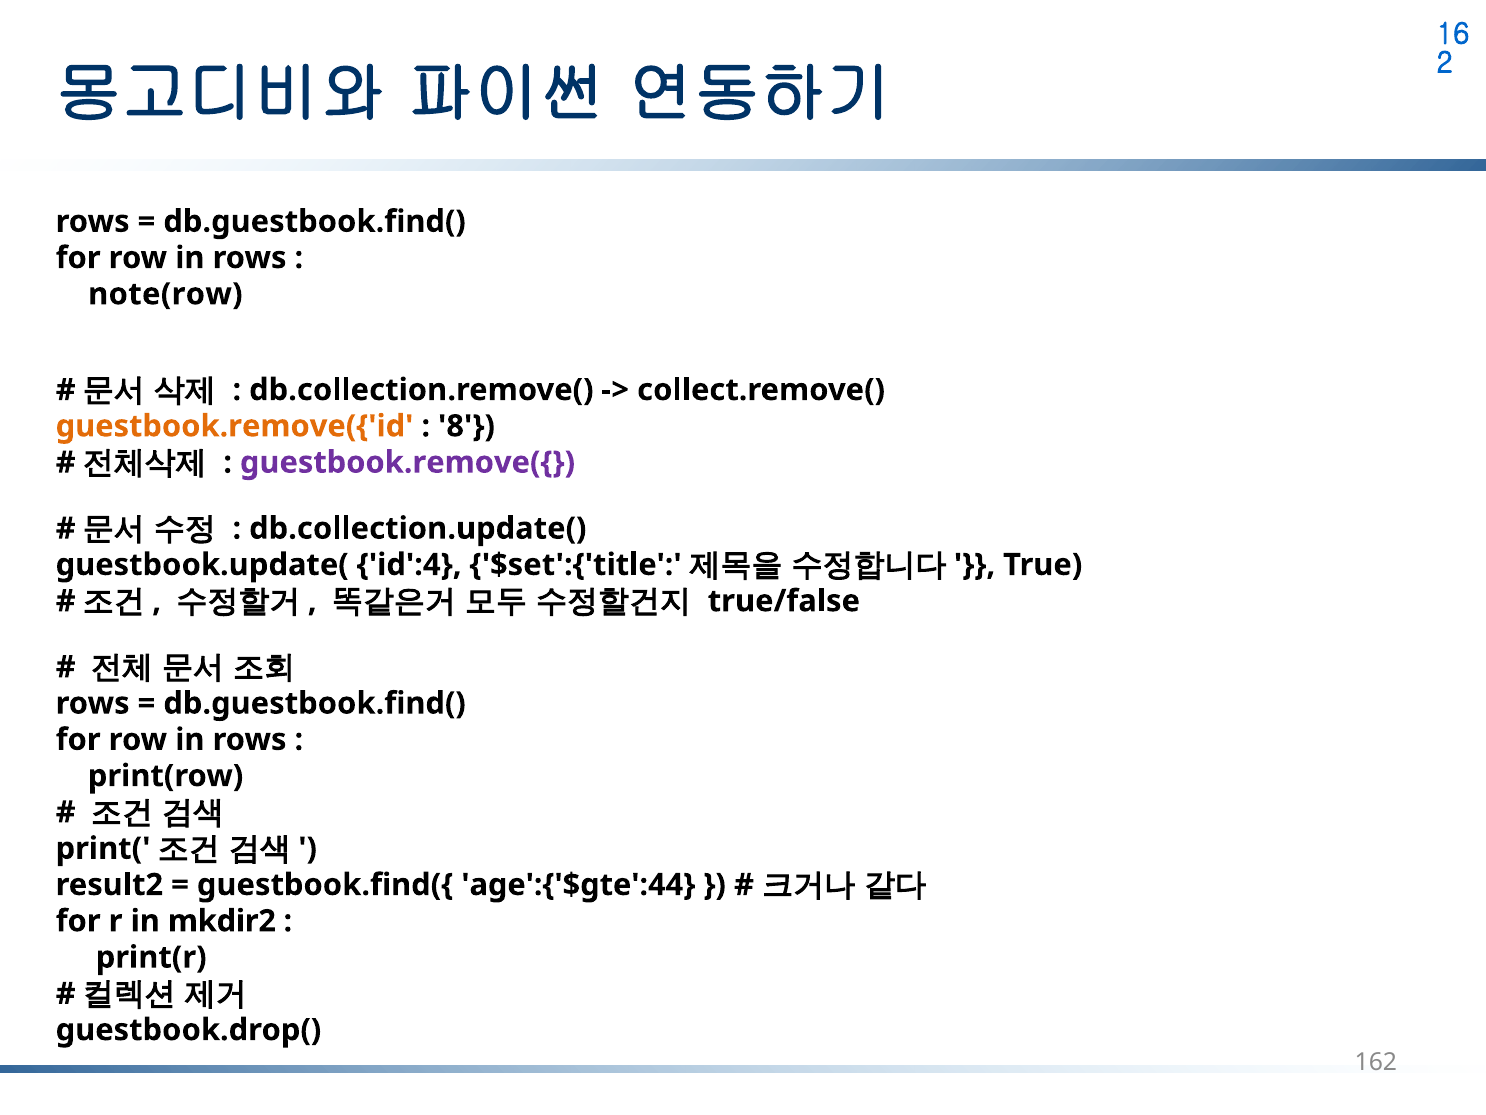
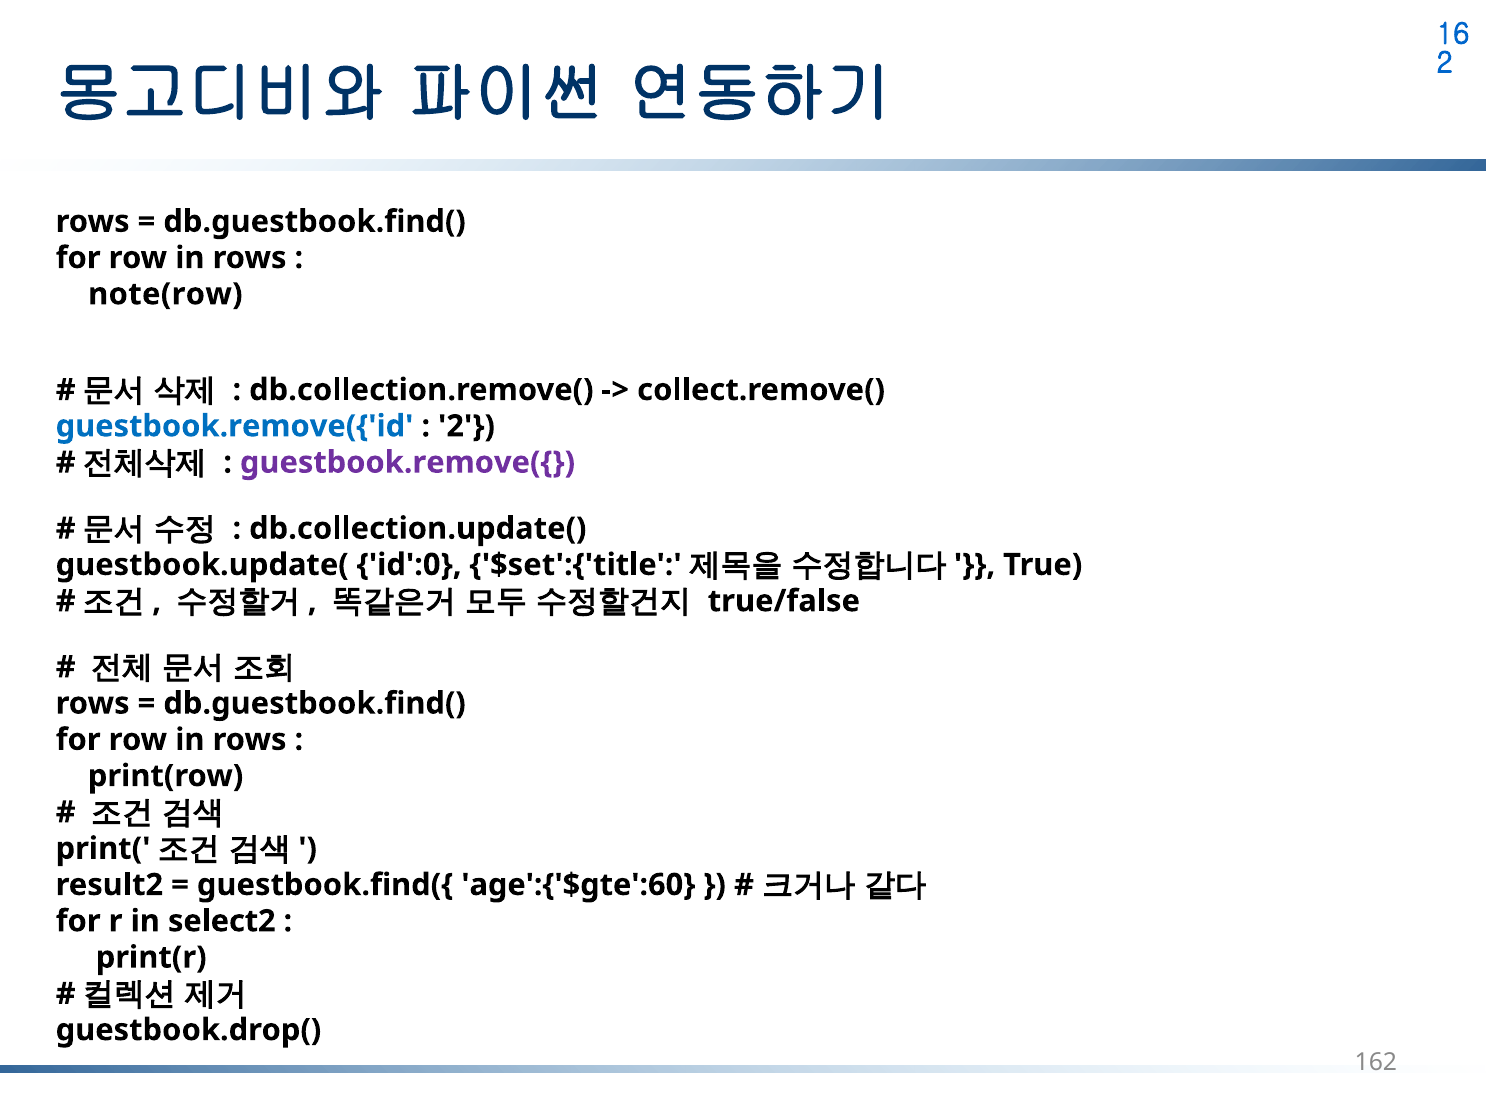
guestbook.remove({'id colour: orange -> blue
8 at (467, 426): 8 -> 2
id':4: id':4 -> id':0
age':{'$gte':44: age':{'$gte':44 -> age':{'$gte':60
mkdir2: mkdir2 -> select2
